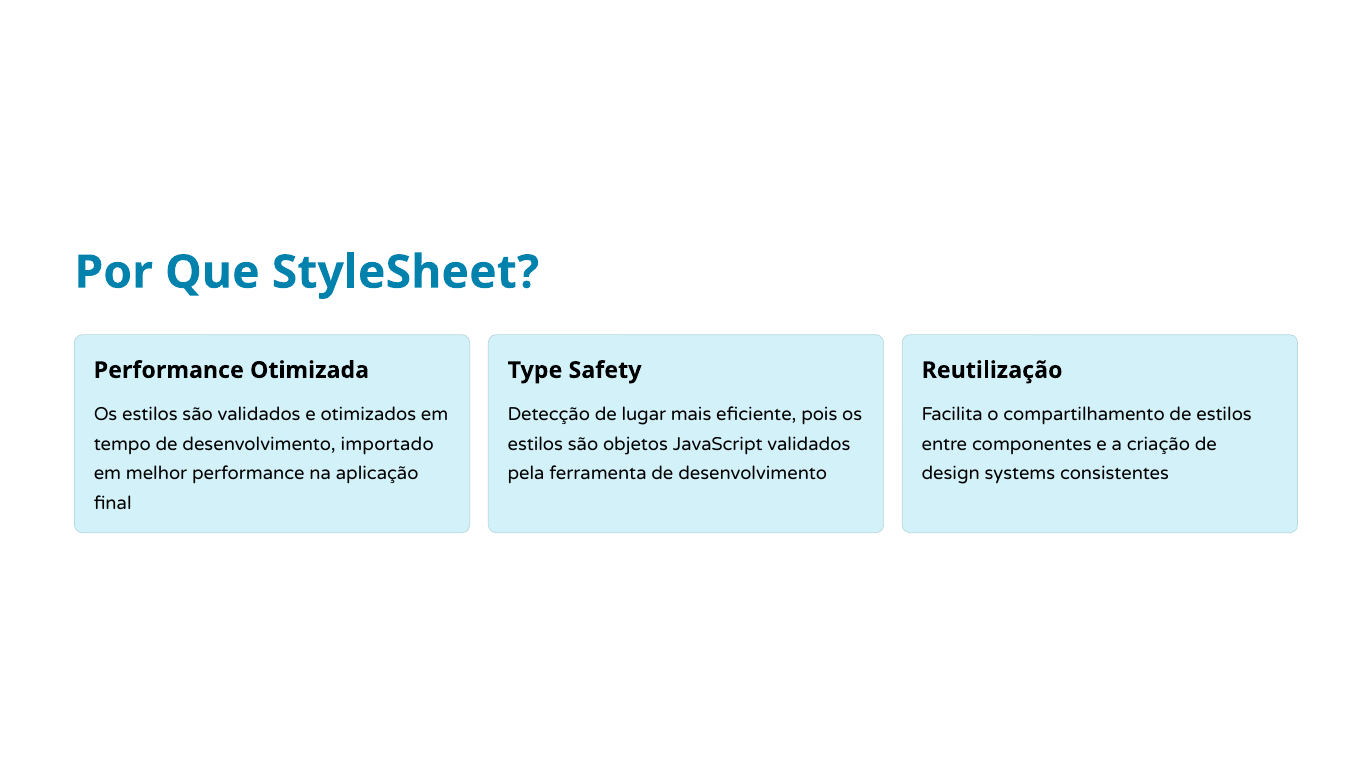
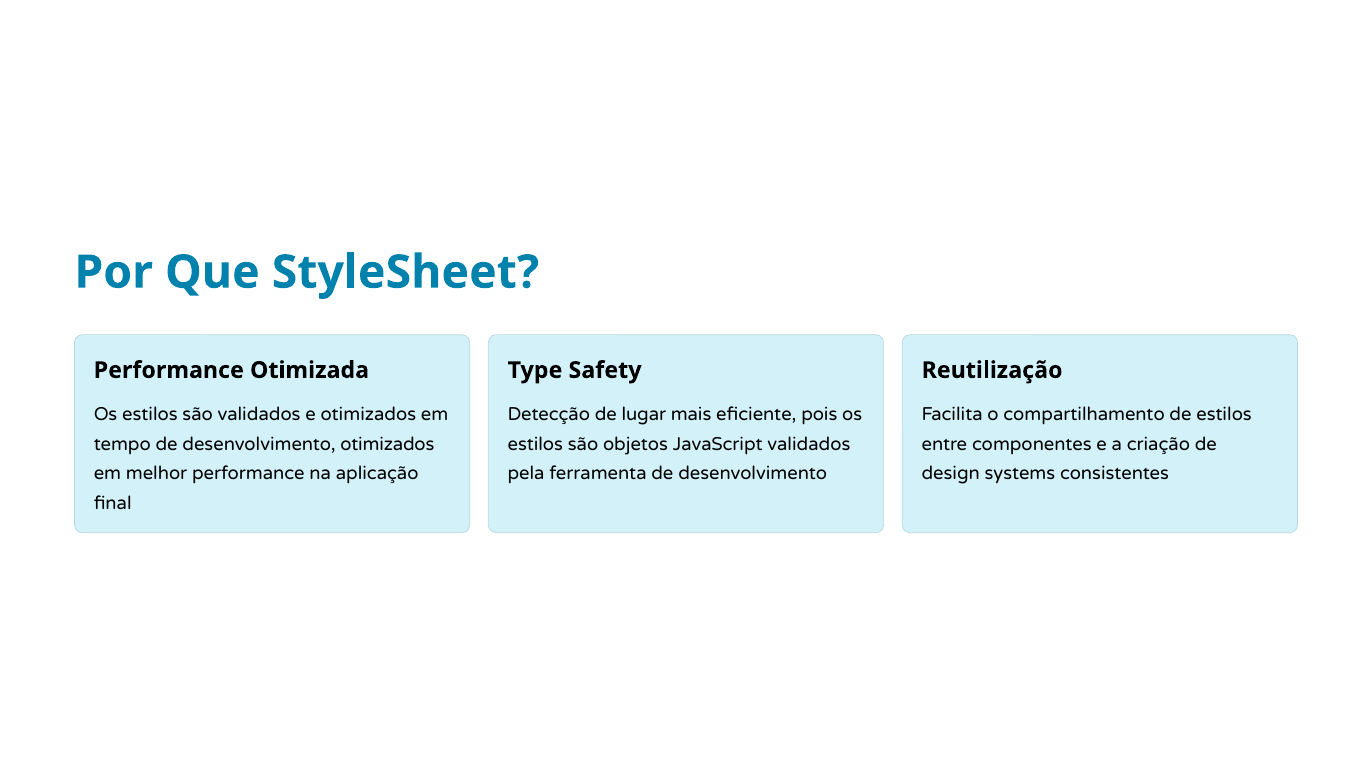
desenvolvimento importado: importado -> otimizados
